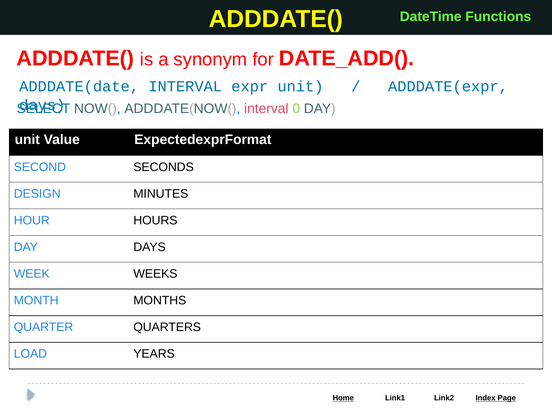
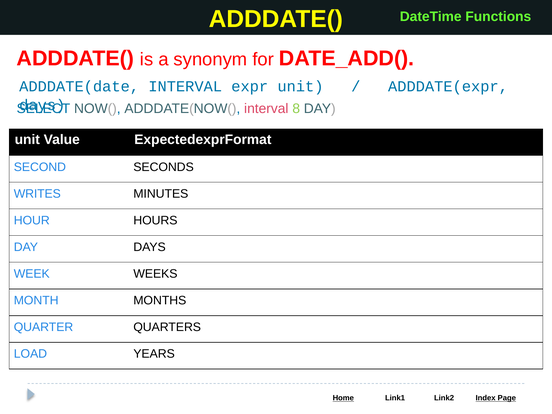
0: 0 -> 8
DESIGN: DESIGN -> WRITES
